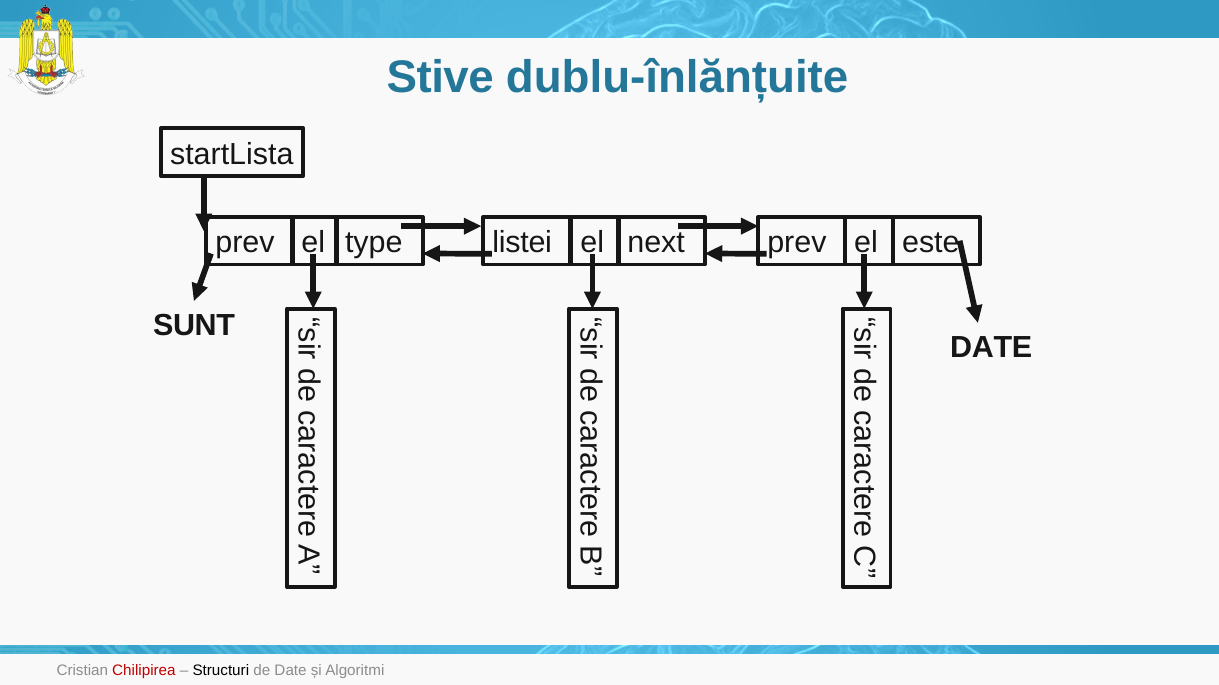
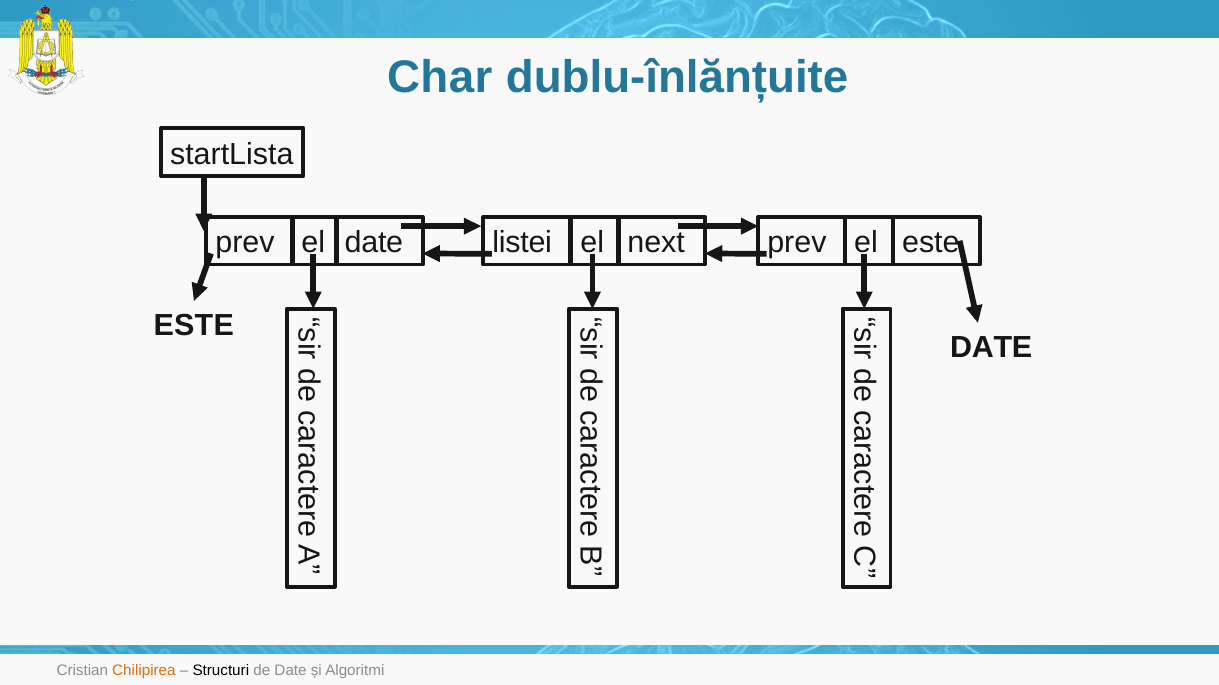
Stive: Stive -> Char
type at (374, 243): type -> date
SUNT at (194, 326): SUNT -> ESTE
Chilipirea colour: red -> orange
